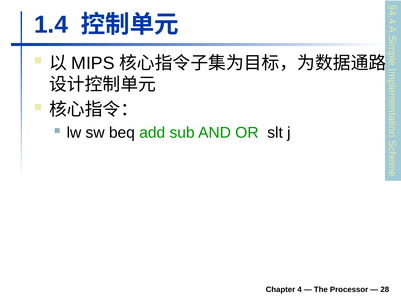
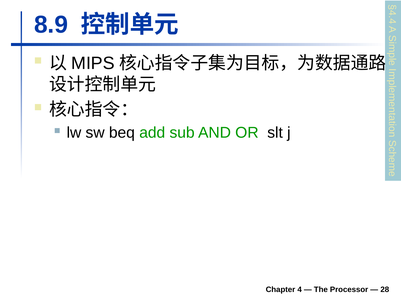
1.4: 1.4 -> 8.9
